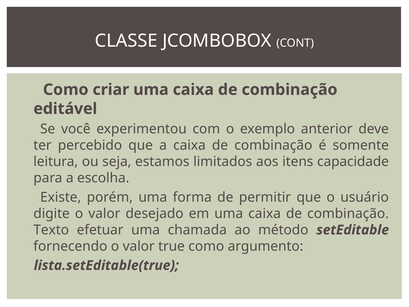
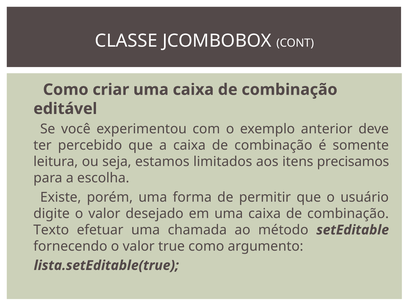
capacidade: capacidade -> precisamos
